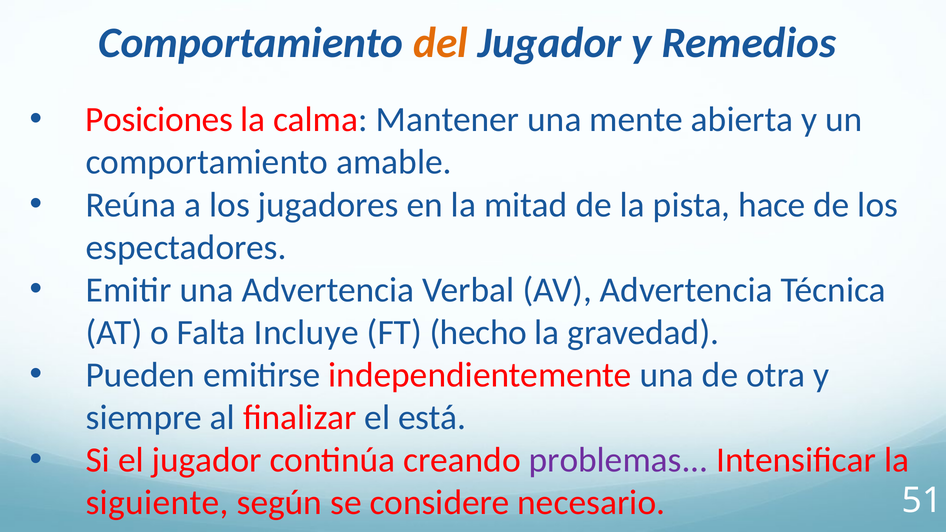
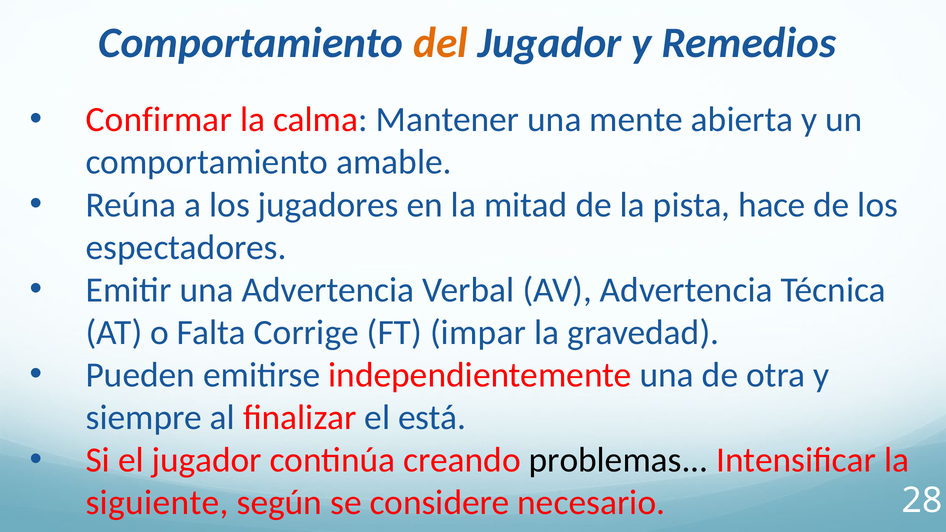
Posiciones: Posiciones -> Confirmar
Incluye: Incluye -> Corrige
hecho: hecho -> impar
problemas colour: purple -> black
51: 51 -> 28
